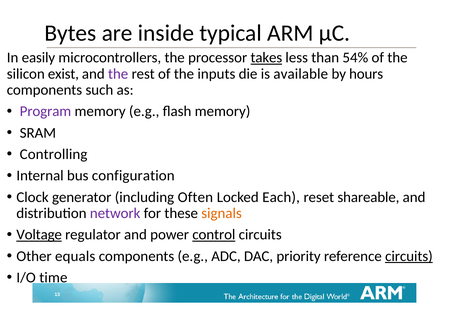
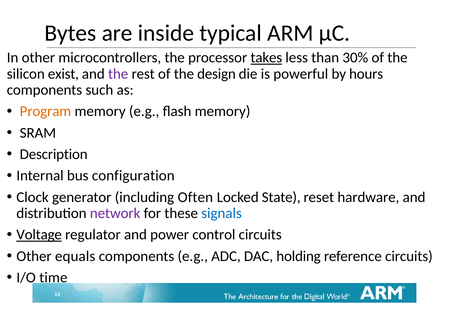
In easily: easily -> other
54%: 54% -> 30%
inputs: inputs -> design
available: available -> powerful
Program colour: purple -> orange
Controlling: Controlling -> Description
Each: Each -> State
shareable: shareable -> hardware
signals colour: orange -> blue
control underline: present -> none
priority: priority -> holding
circuits at (409, 256) underline: present -> none
